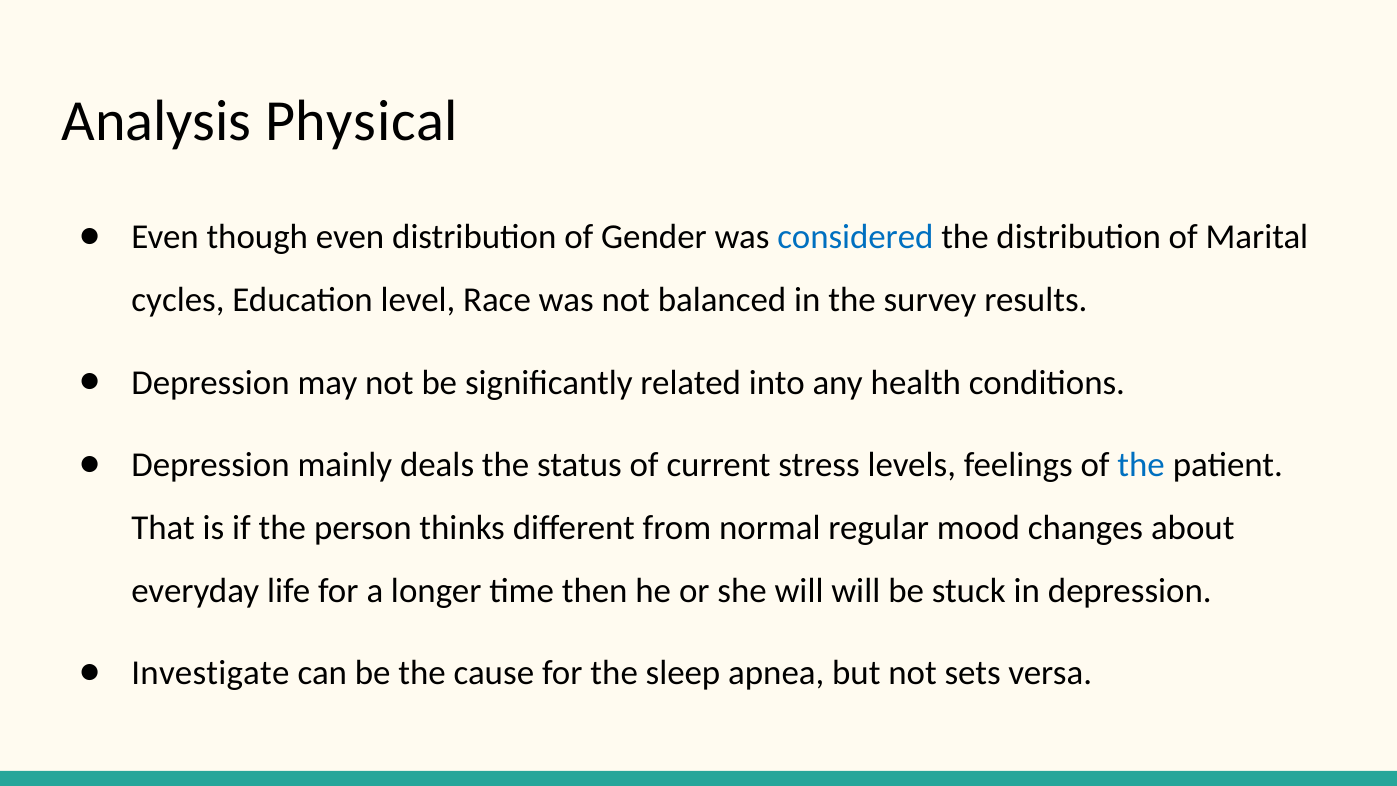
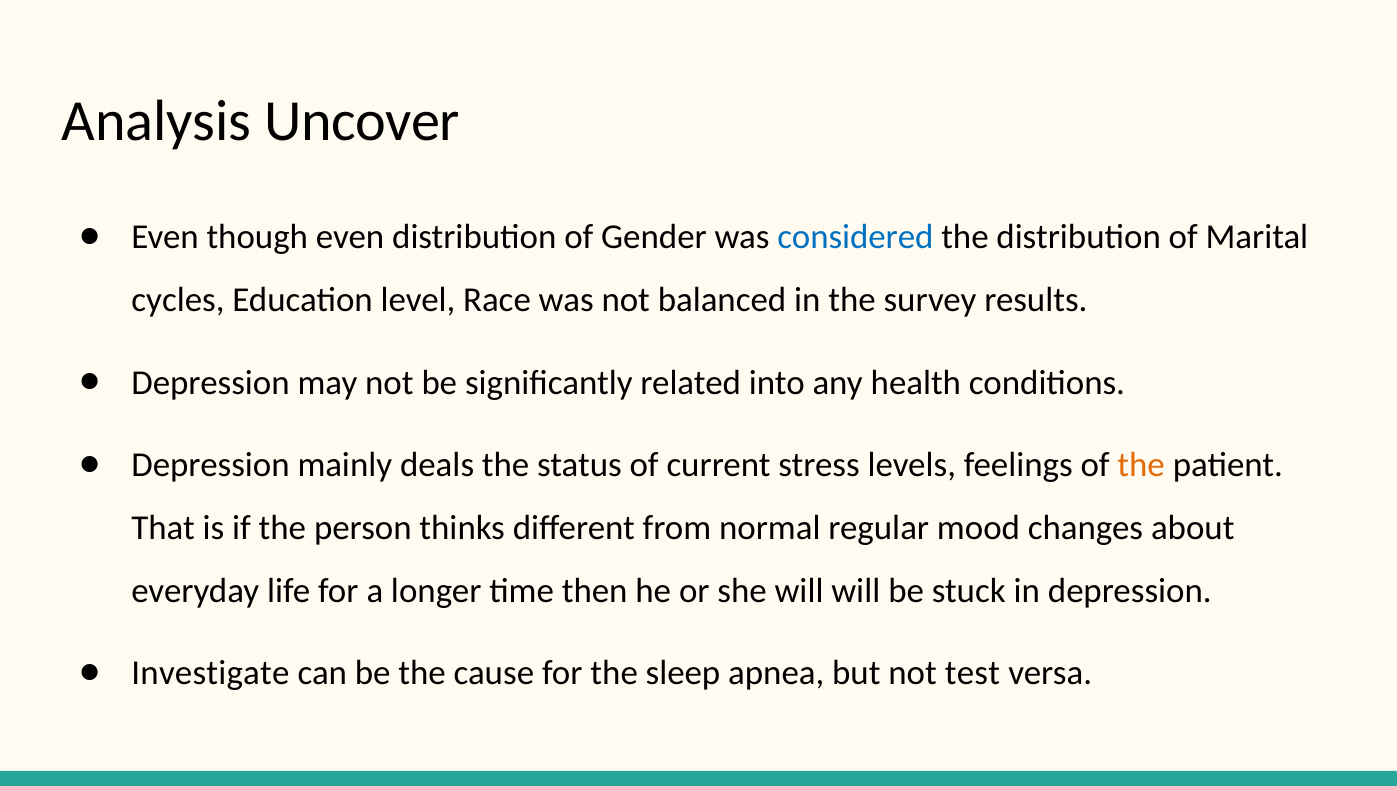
Physical: Physical -> Uncover
the at (1141, 465) colour: blue -> orange
sets: sets -> test
